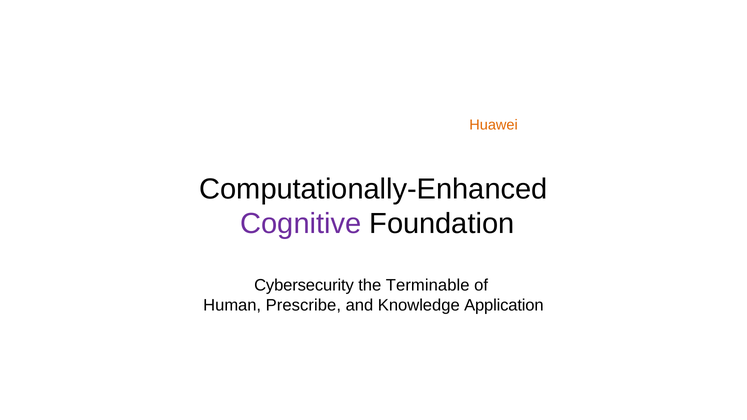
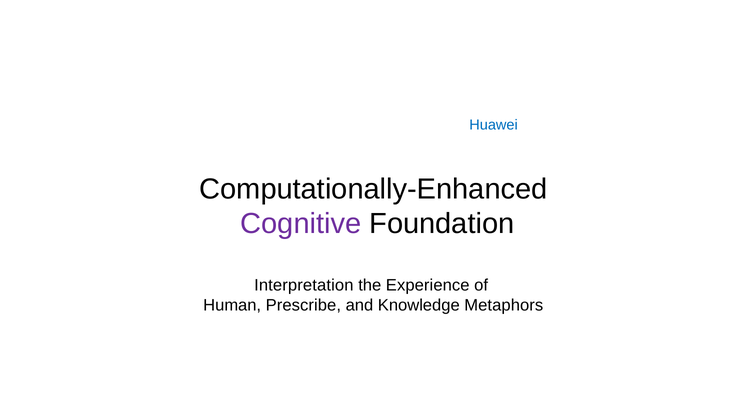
Huawei colour: orange -> blue
Cybersecurity: Cybersecurity -> Interpretation
Terminable: Terminable -> Experience
Application: Application -> Metaphors
